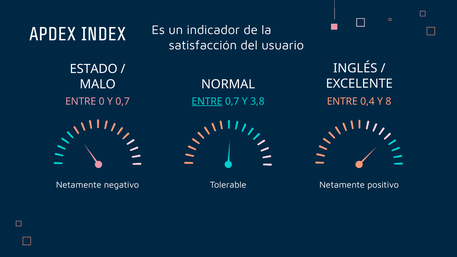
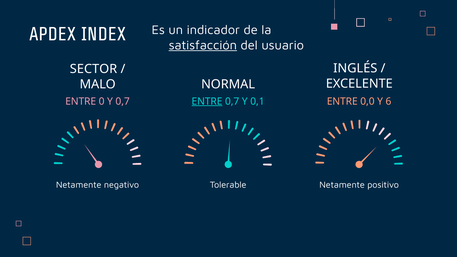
satisfacción underline: none -> present
ESTADO: ESTADO -> SECTOR
3,8: 3,8 -> 0,1
0,4: 0,4 -> 0,0
8: 8 -> 6
